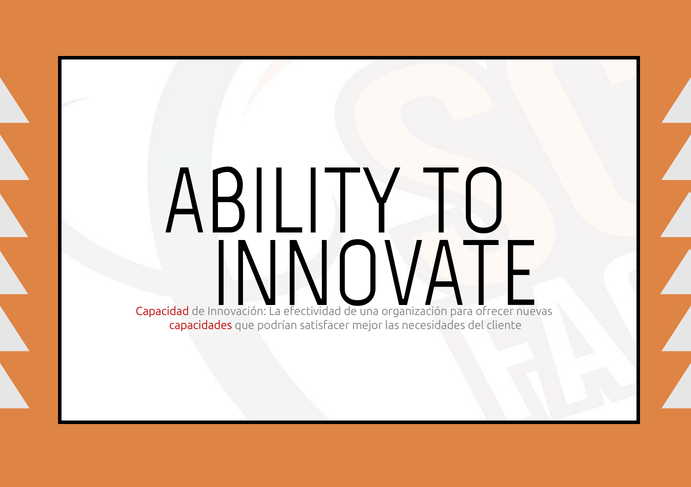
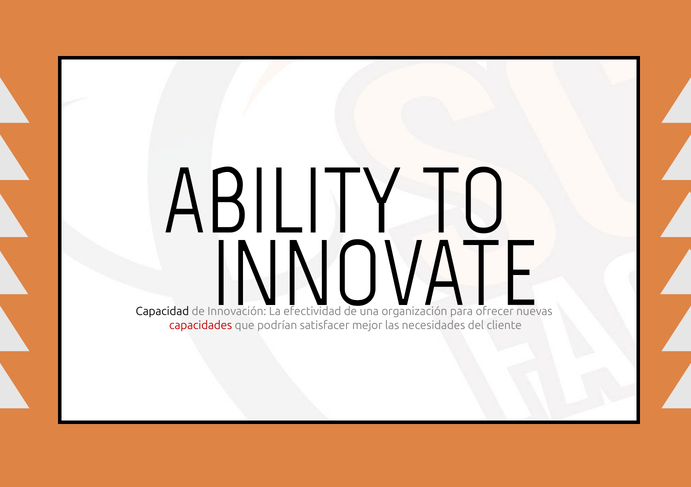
Capacidad colour: red -> black
